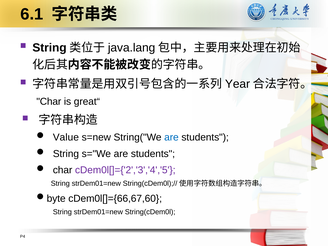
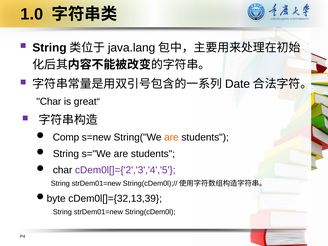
6.1: 6.1 -> 1.0
Year: Year -> Date
Value: Value -> Comp
are at (171, 137) colour: blue -> orange
cDem0l[]={66,67,60: cDem0l[]={66,67,60 -> cDem0l[]={32,13,39
